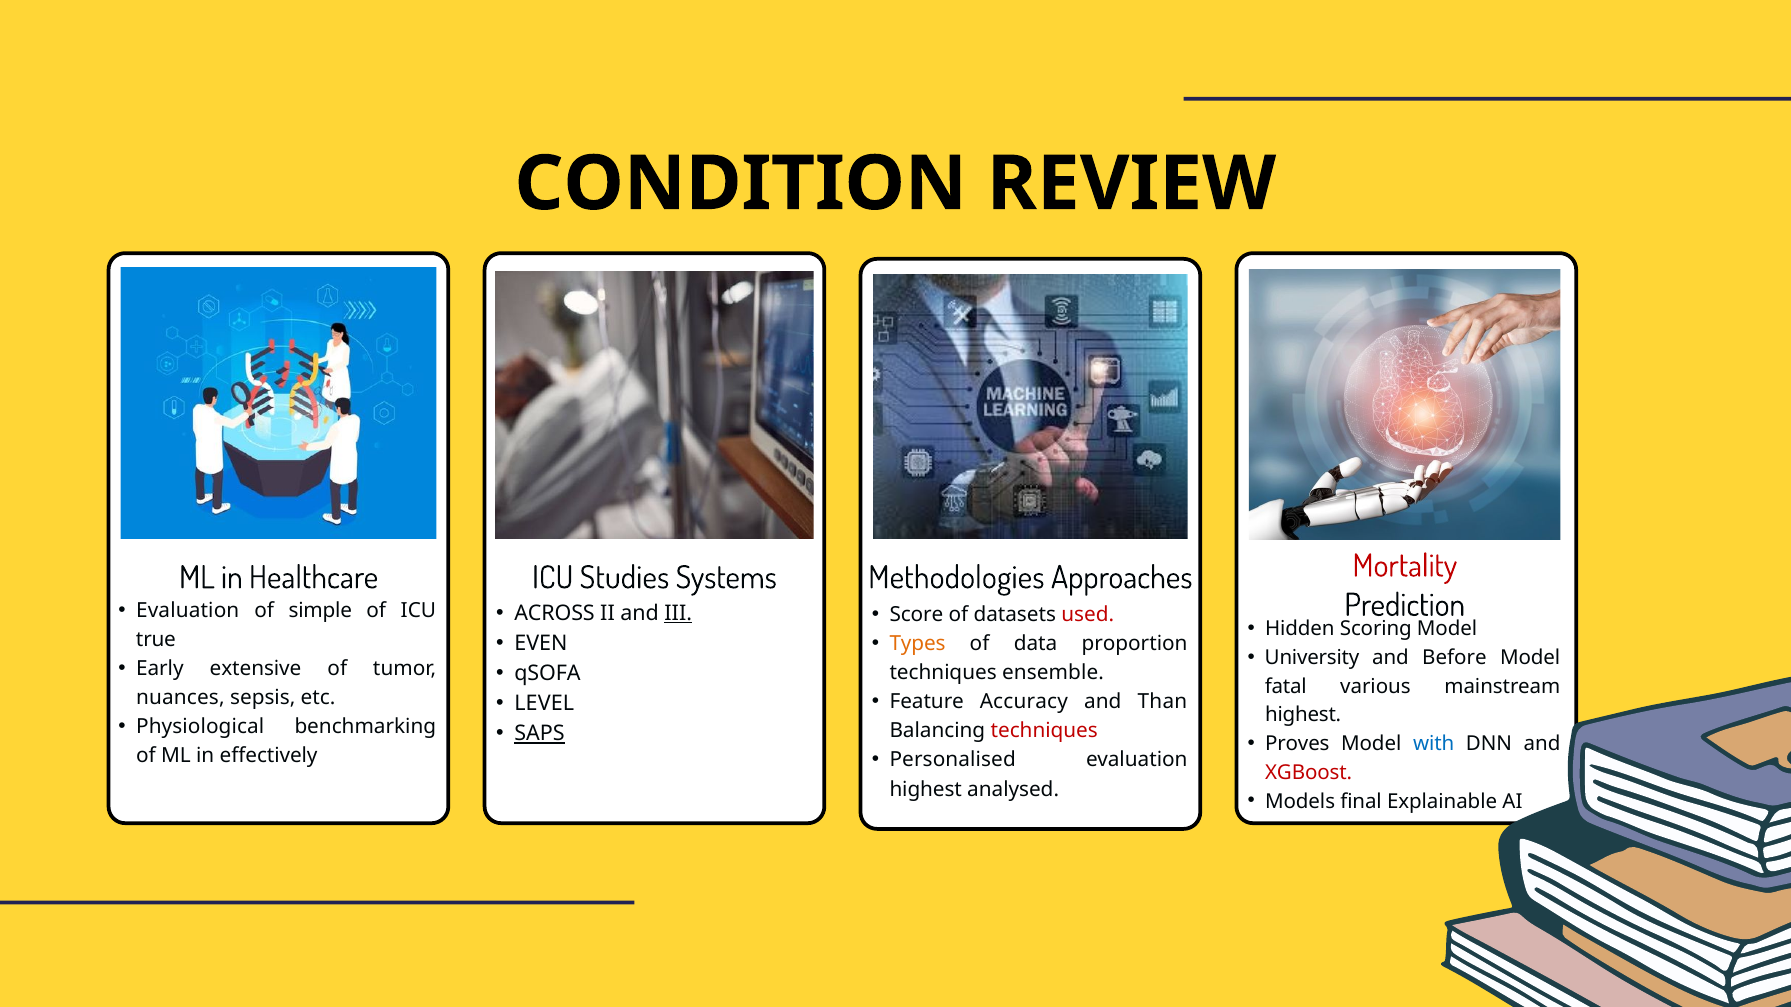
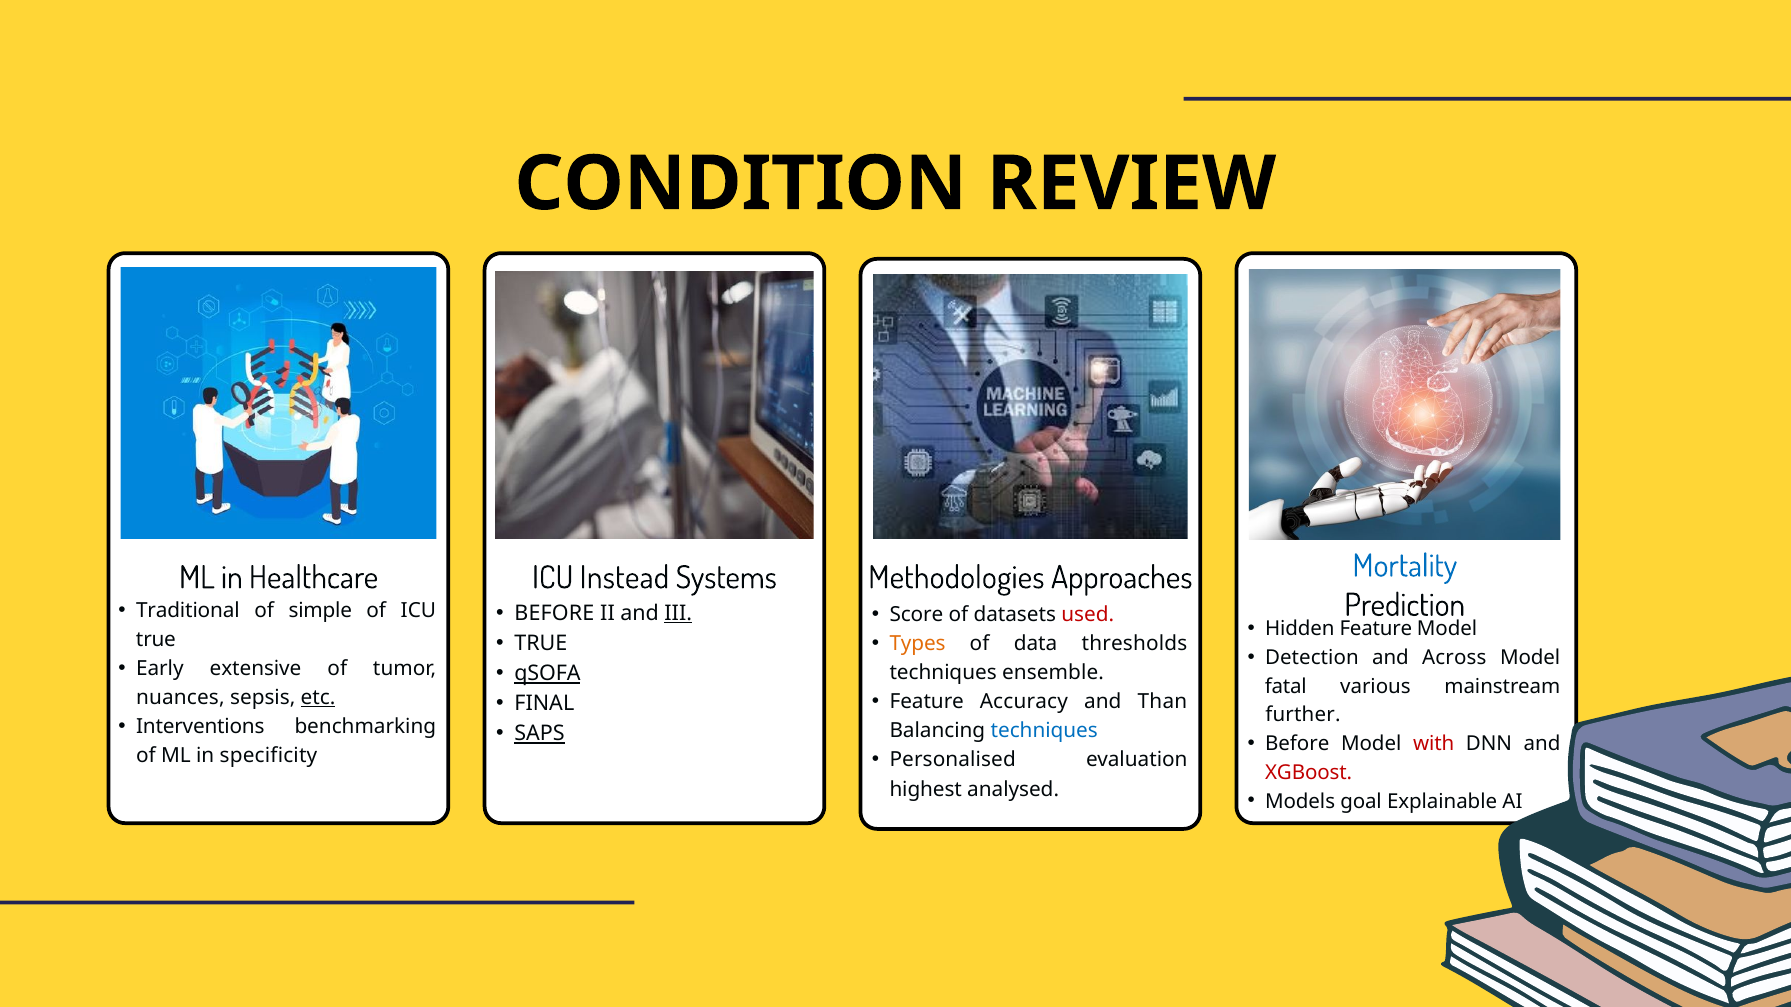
Studies: Studies -> Instead
Mortality colour: red -> blue
Evaluation at (188, 611): Evaluation -> Traditional
ACROSS at (555, 614): ACROSS -> BEFORE
Hidden Scoring: Scoring -> Feature
EVEN at (541, 644): EVEN -> TRUE
proportion: proportion -> thresholds
University: University -> Detection
Before: Before -> Across
qSOFA underline: none -> present
etc underline: none -> present
LEVEL: LEVEL -> FINAL
highest at (1303, 715): highest -> further
Physiological: Physiological -> Interventions
techniques at (1044, 731) colour: red -> blue
Proves at (1297, 744): Proves -> Before
with colour: blue -> red
effectively: effectively -> specificity
final: final -> goal
